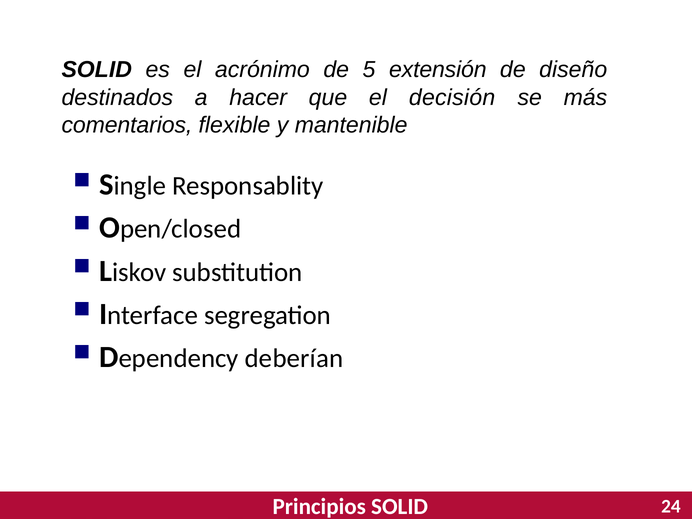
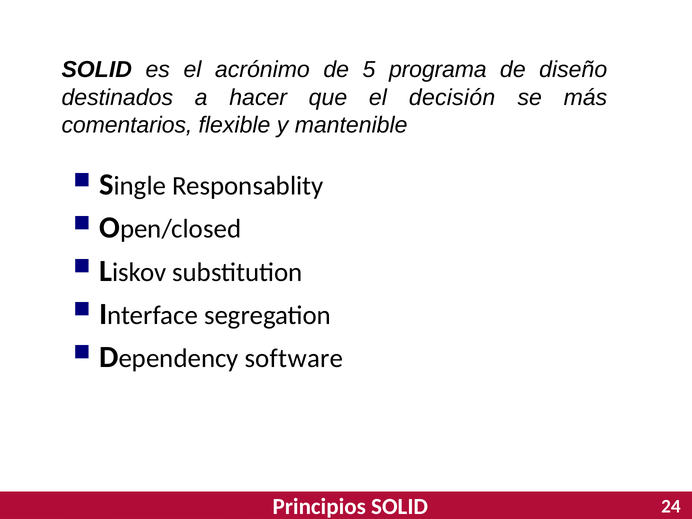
extensión: extensión -> programa
deberían: deberían -> software
